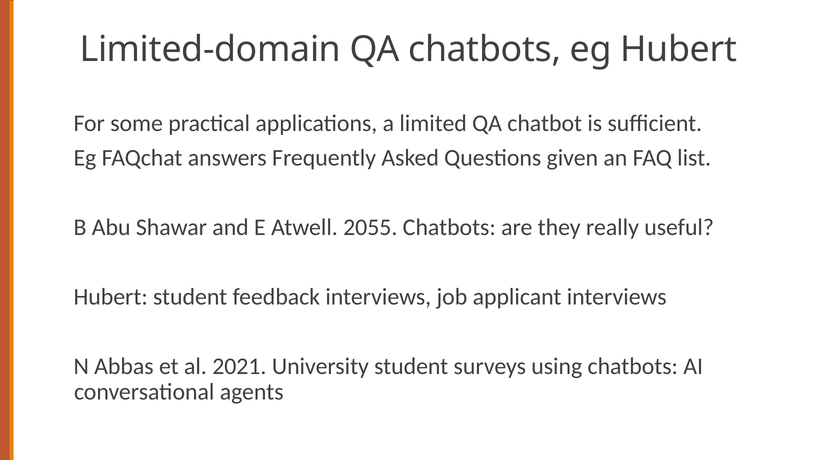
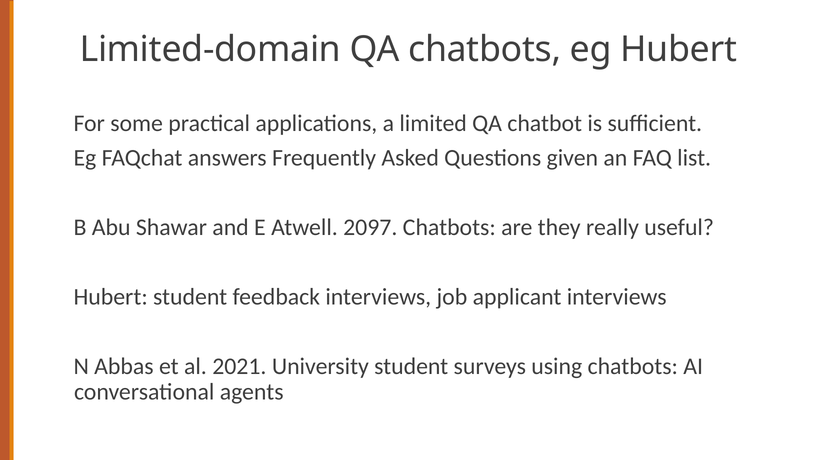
2055: 2055 -> 2097
